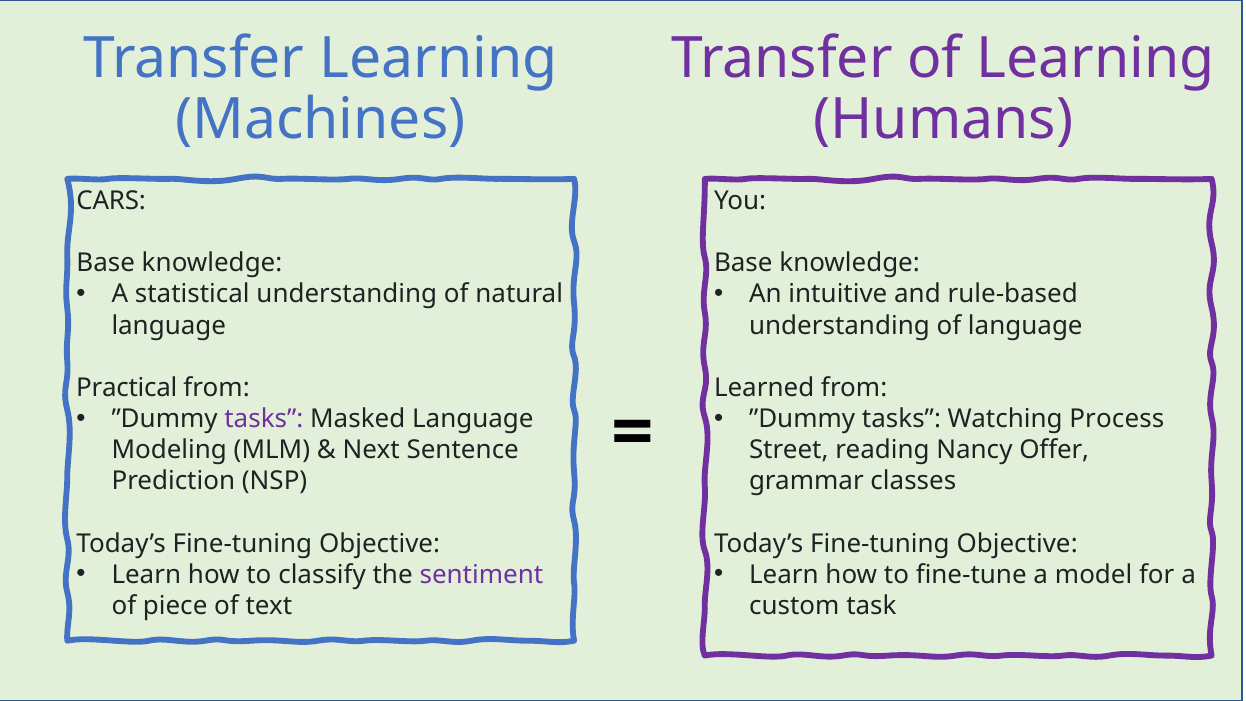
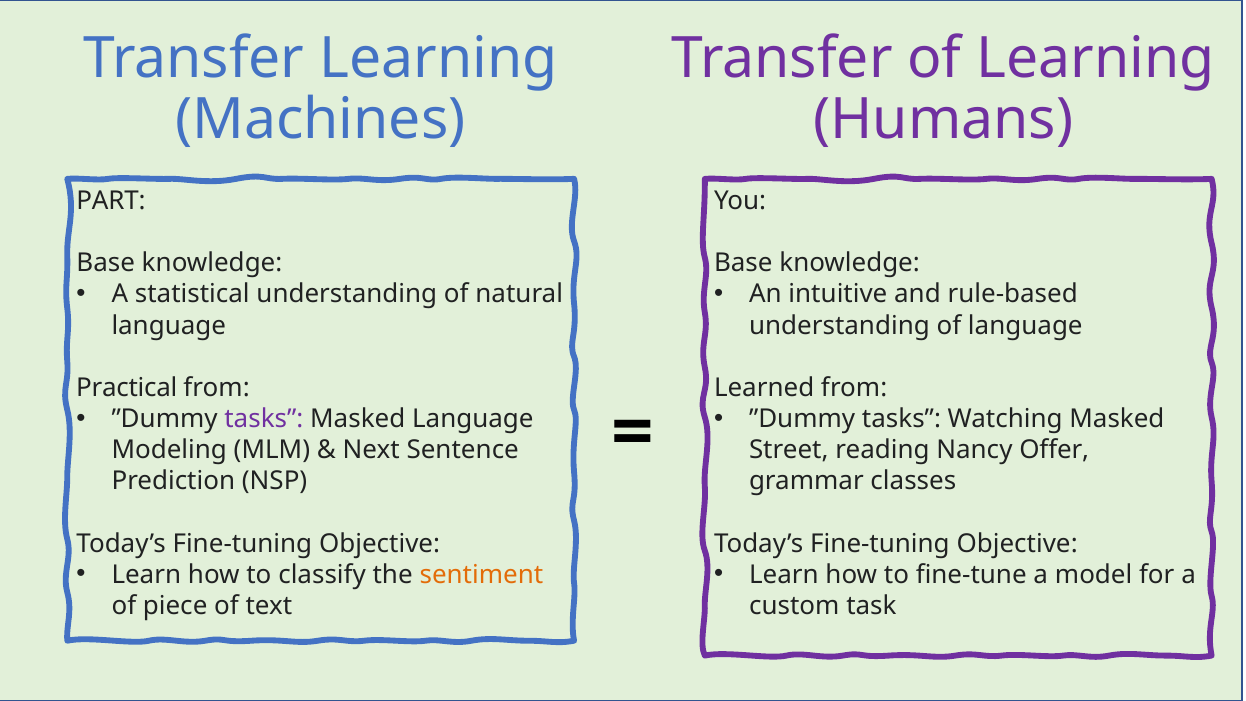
CARS: CARS -> PART
Watching Process: Process -> Masked
sentiment colour: purple -> orange
